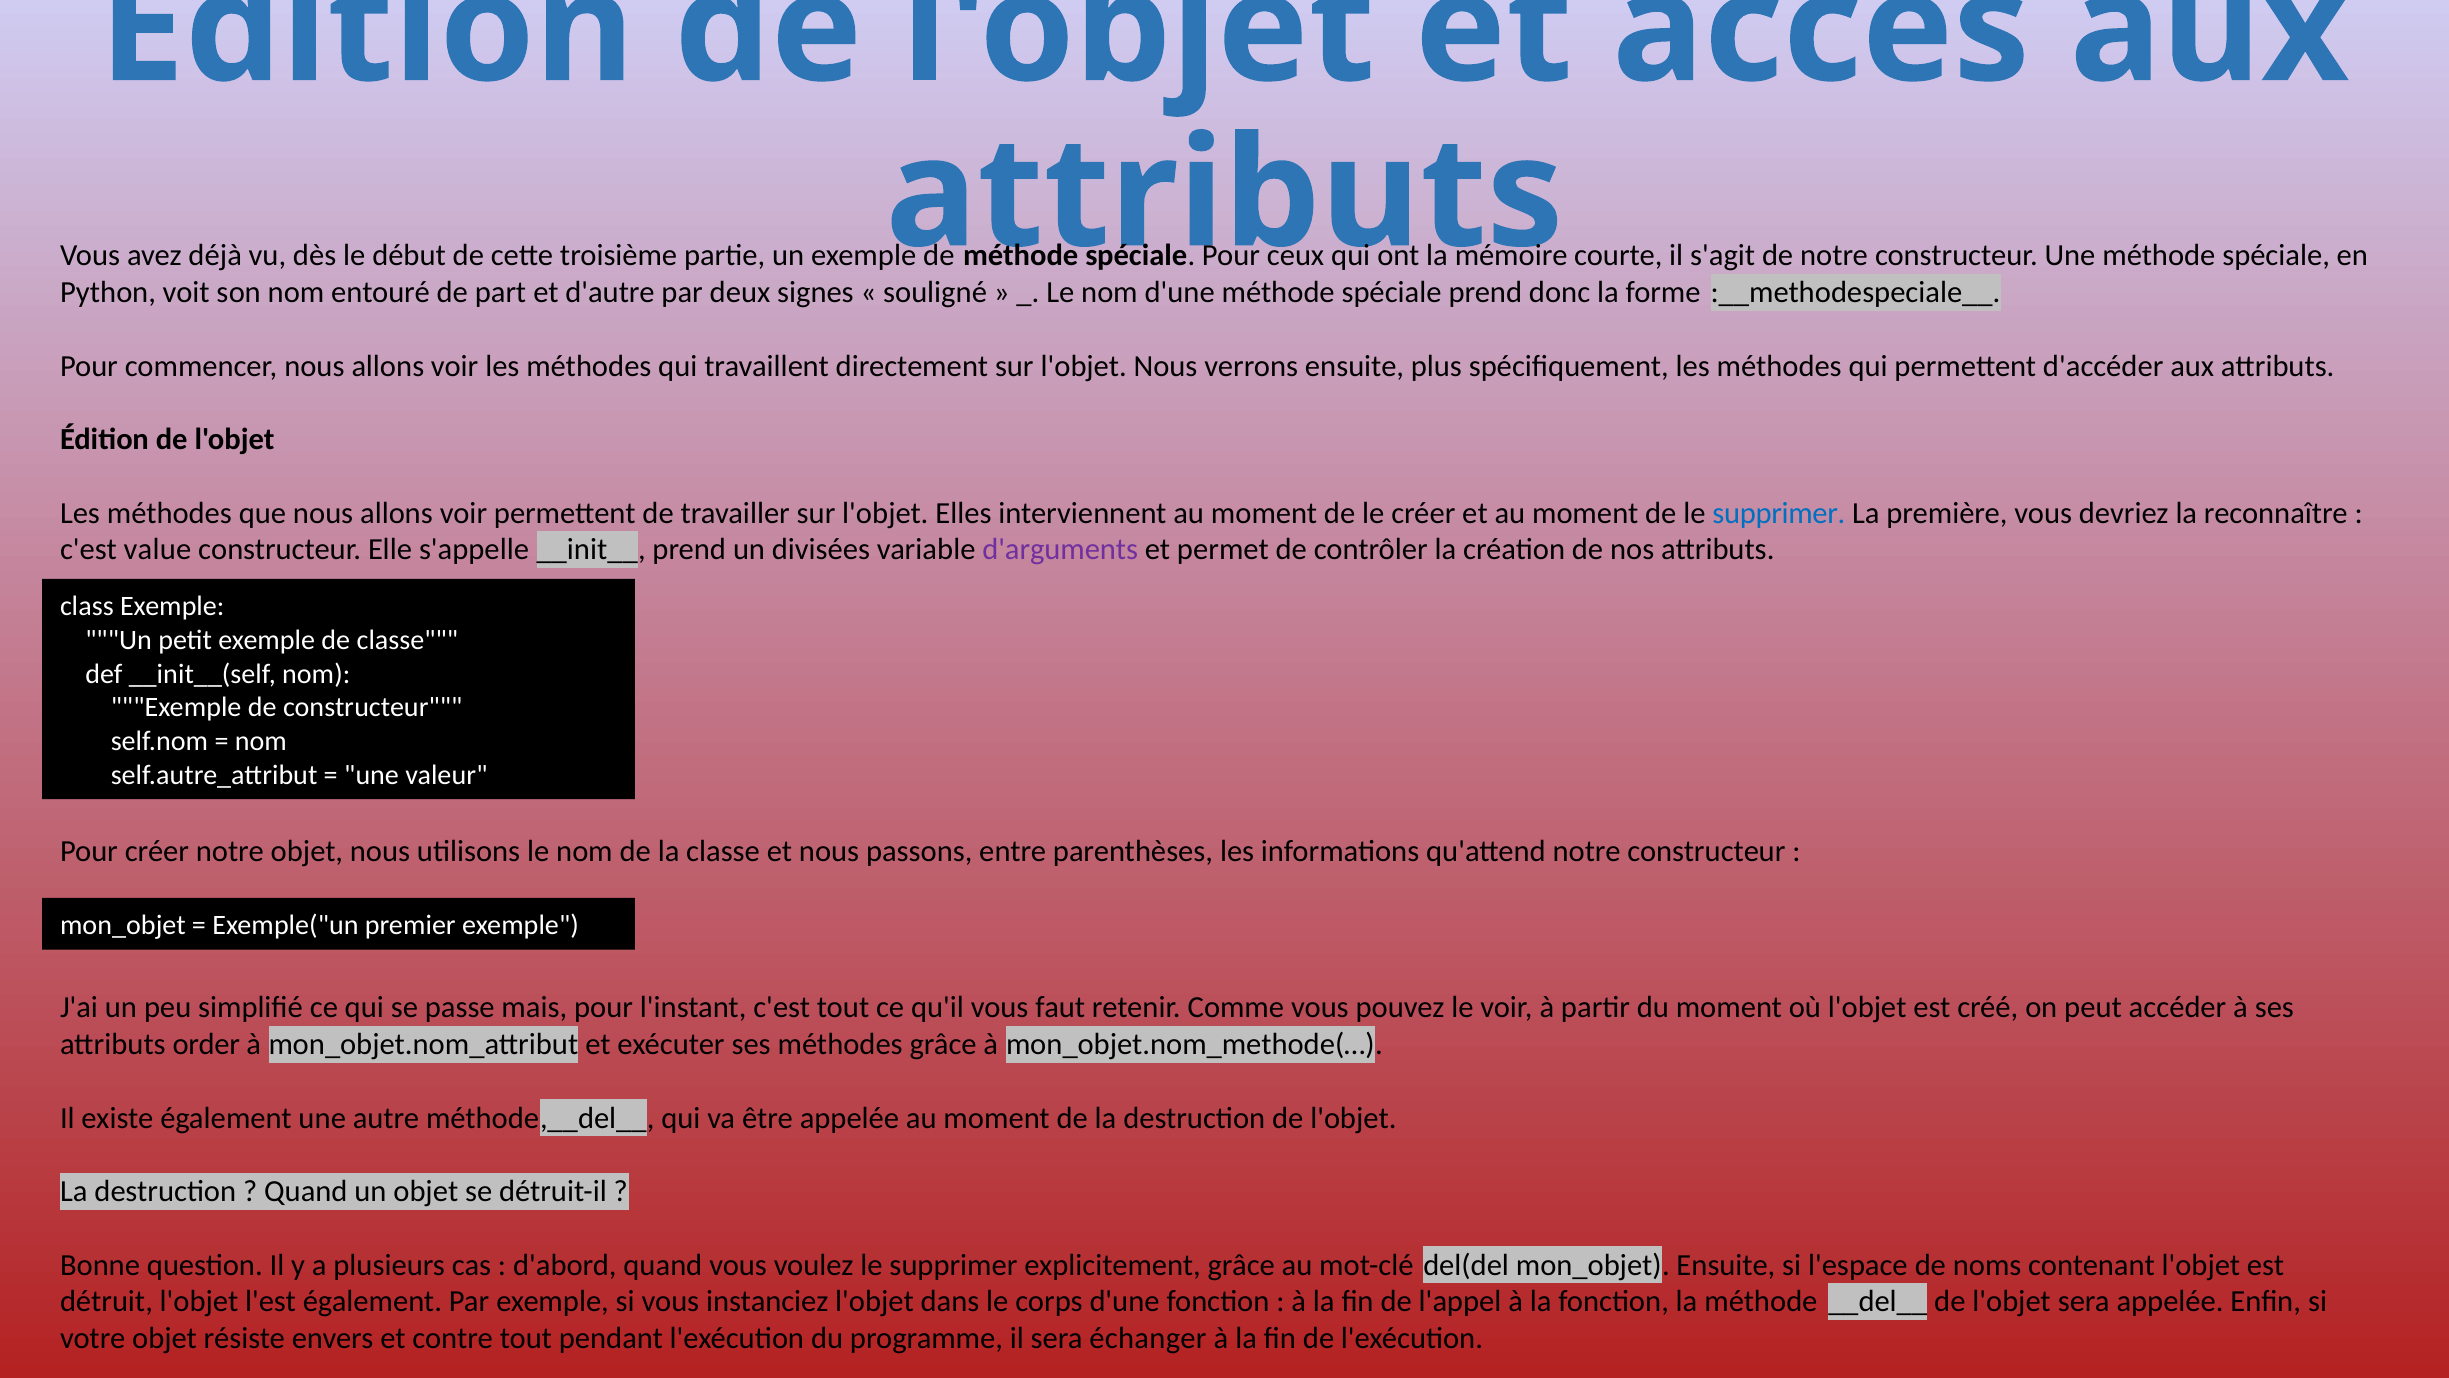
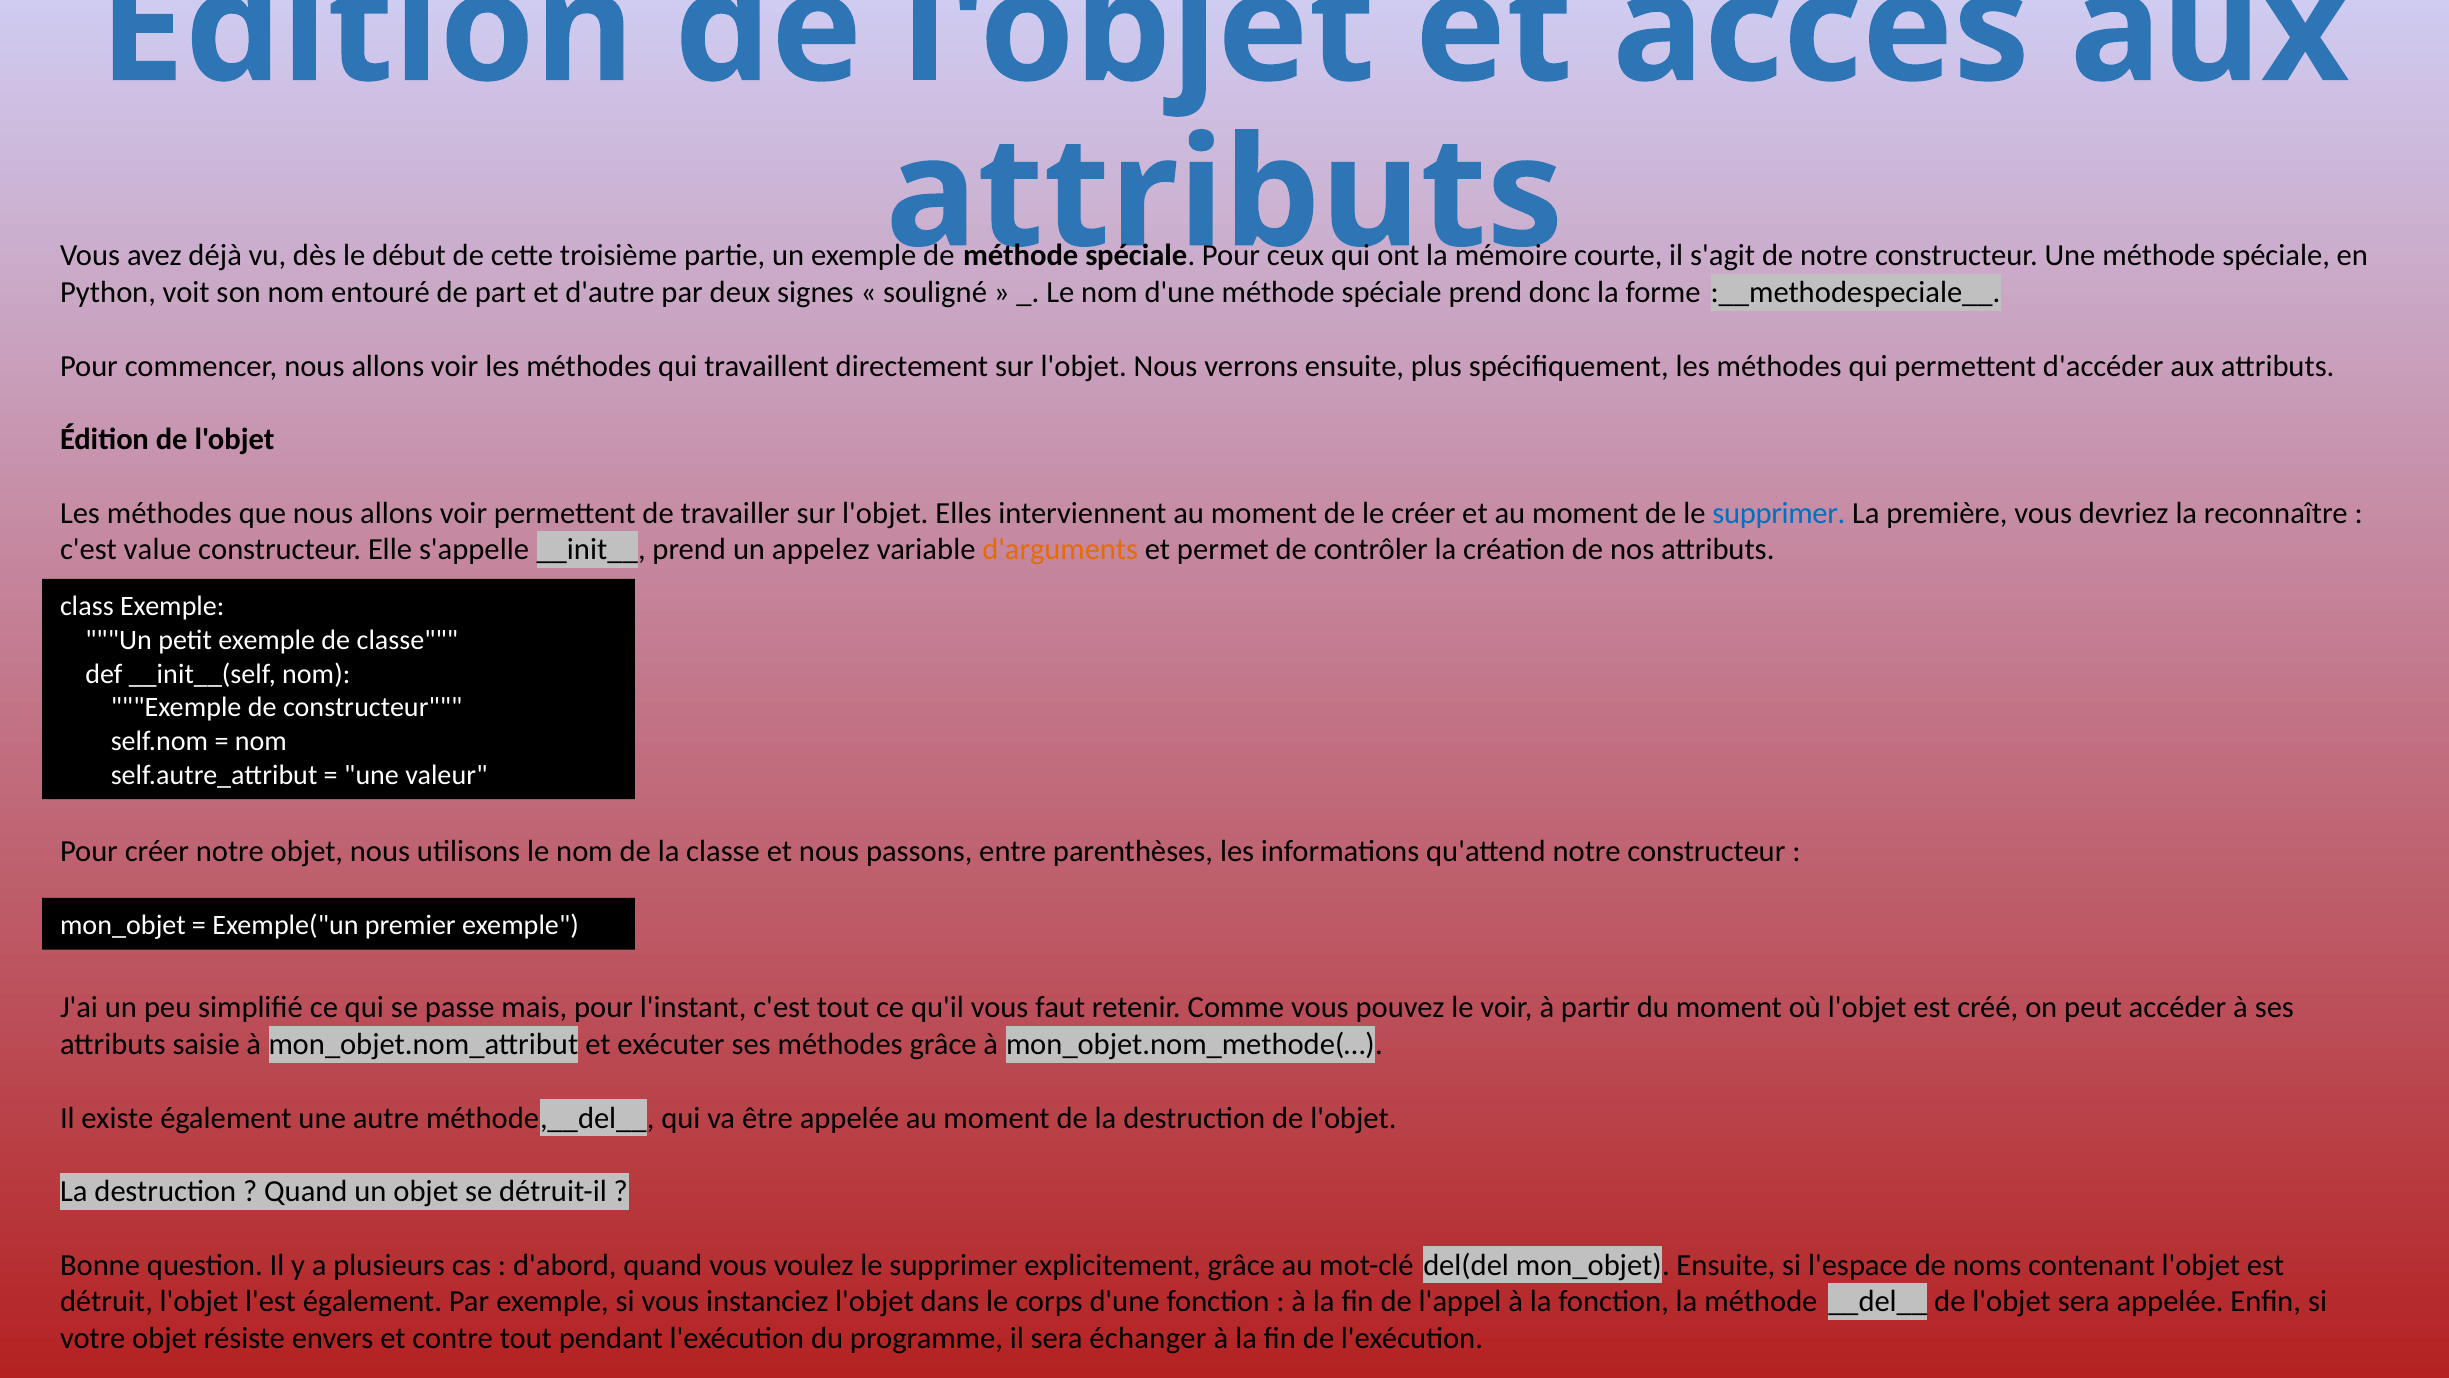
divisées: divisées -> appelez
d'arguments colour: purple -> orange
order: order -> saisie
